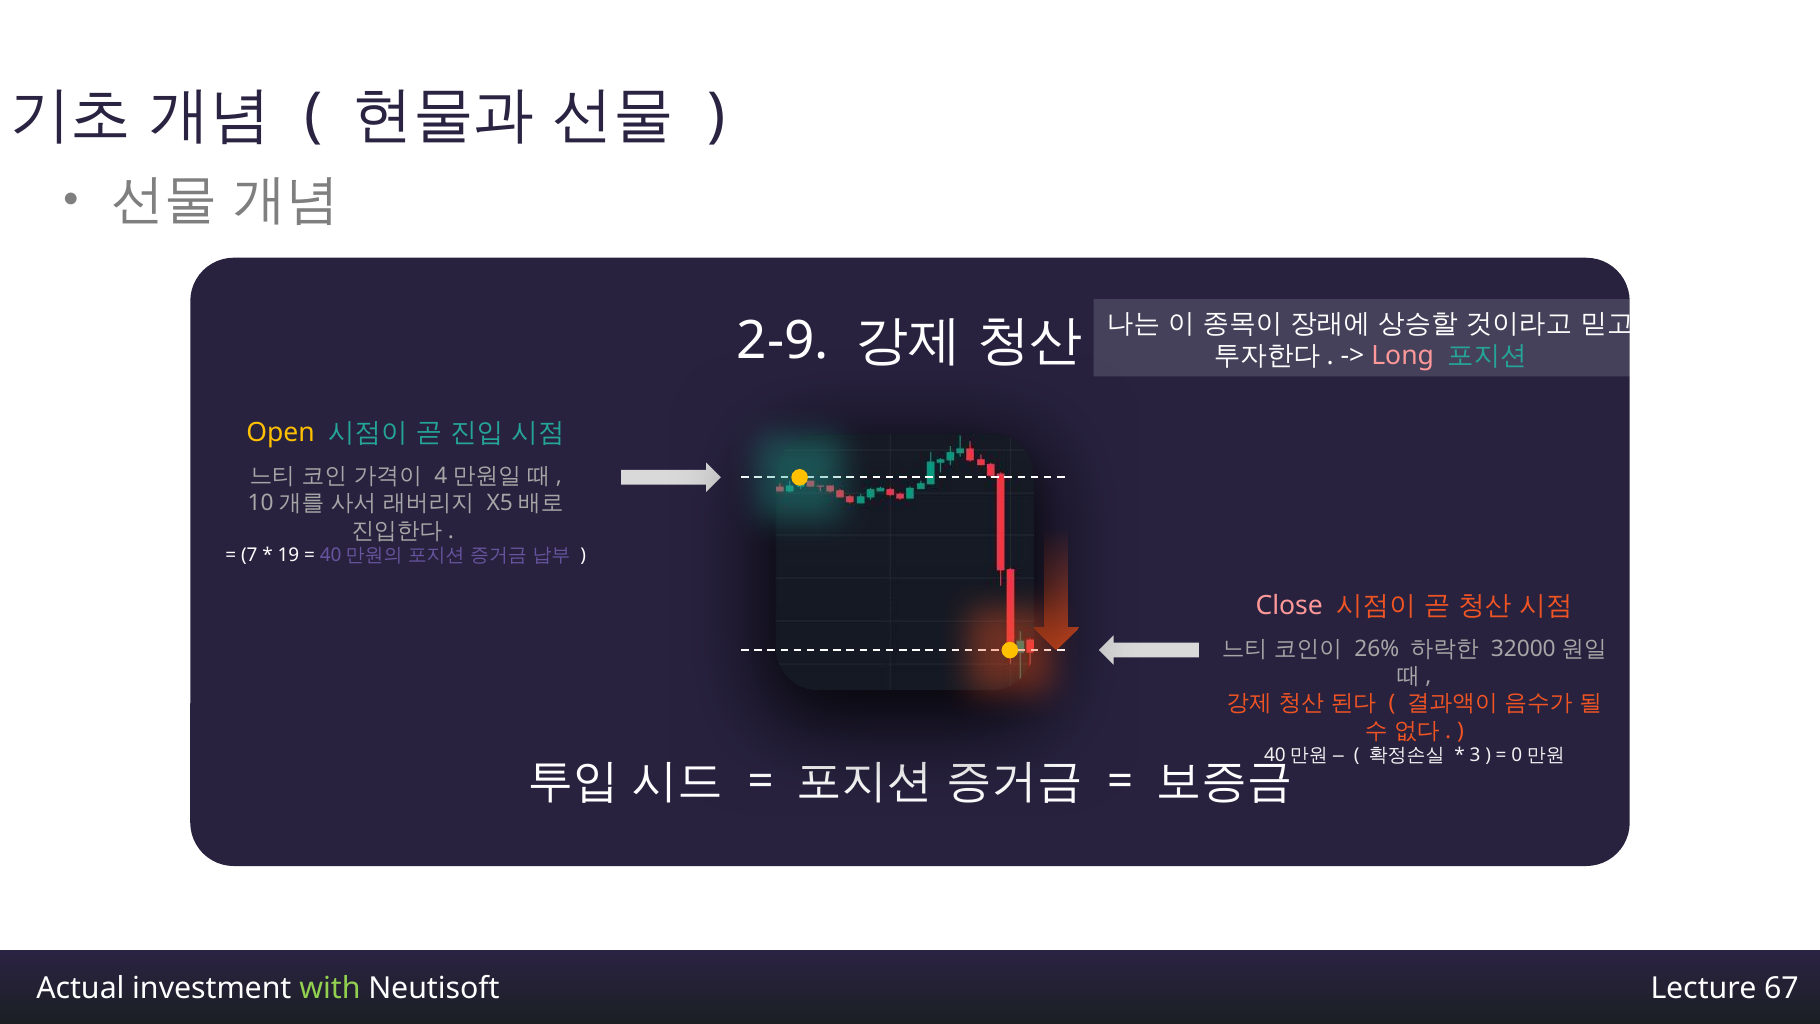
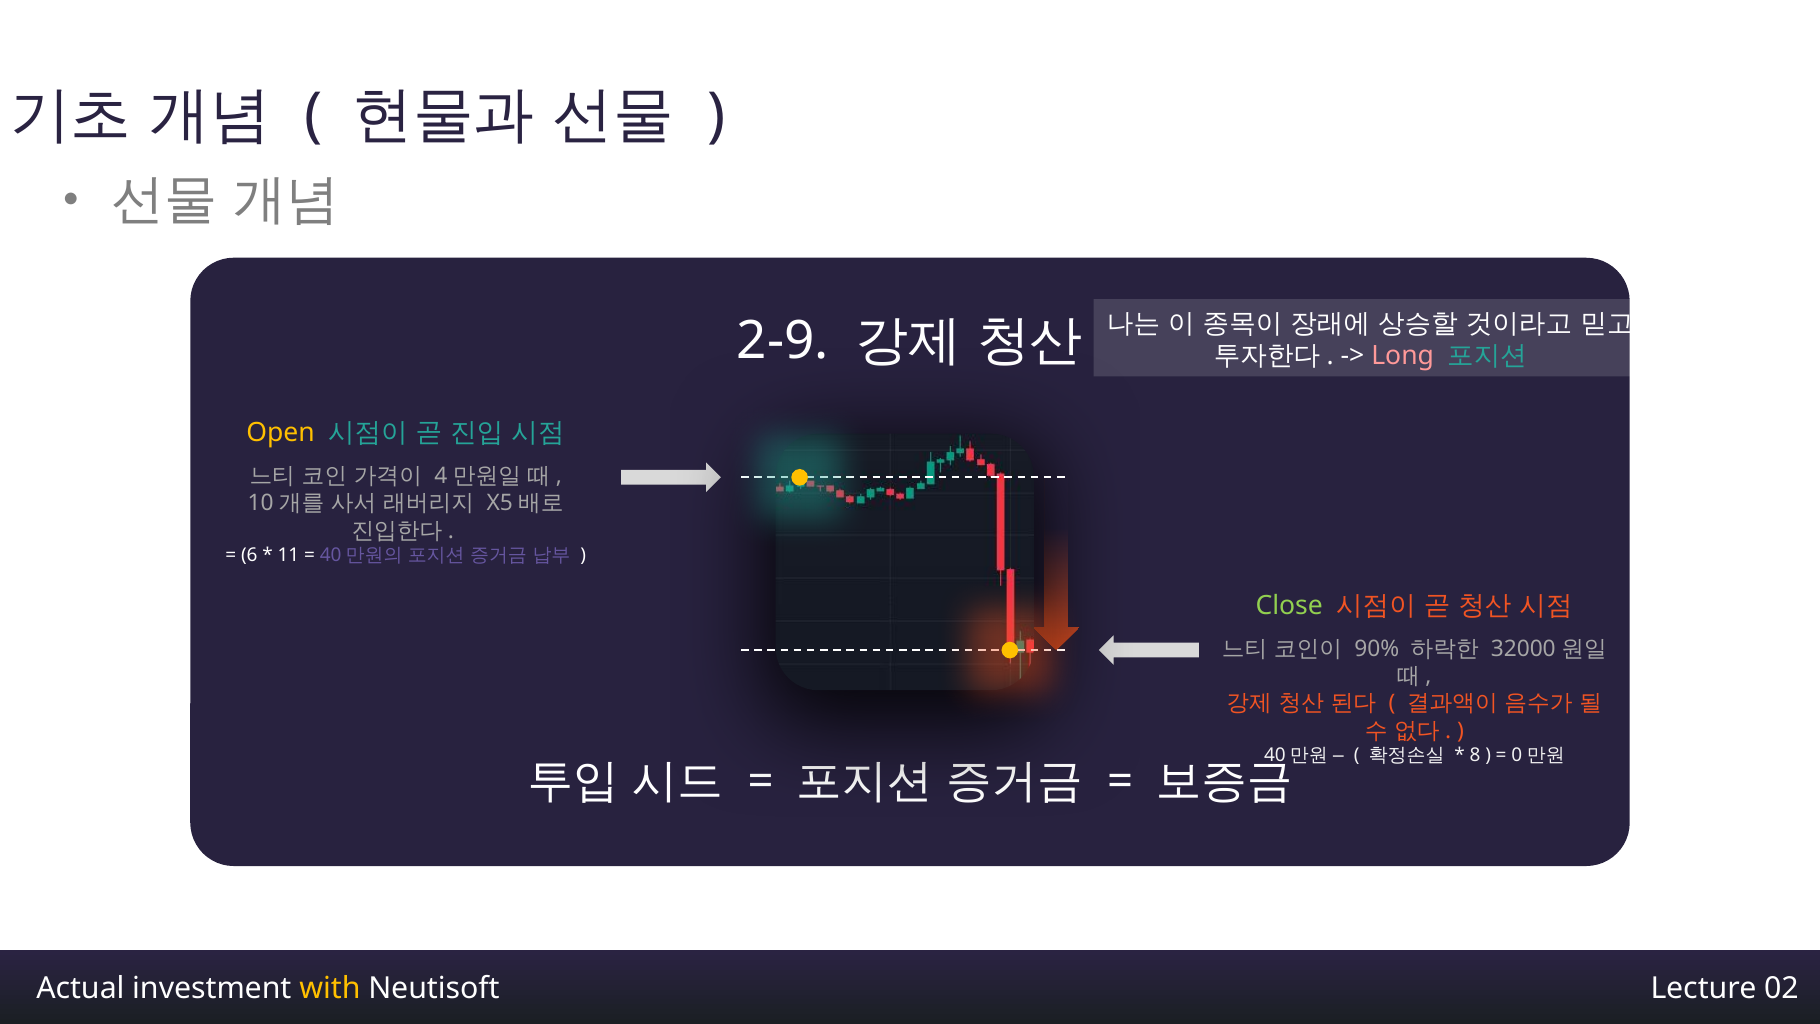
7: 7 -> 6
19: 19 -> 11
Close colour: pink -> light green
26%: 26% -> 90%
3: 3 -> 8
with colour: light green -> yellow
67: 67 -> 02
